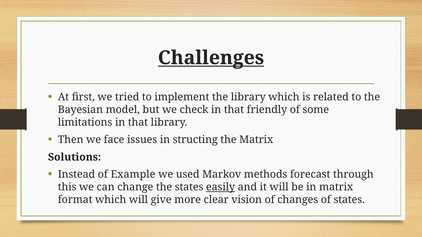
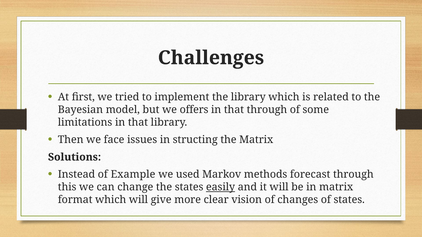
Challenges underline: present -> none
check: check -> offers
that friendly: friendly -> through
